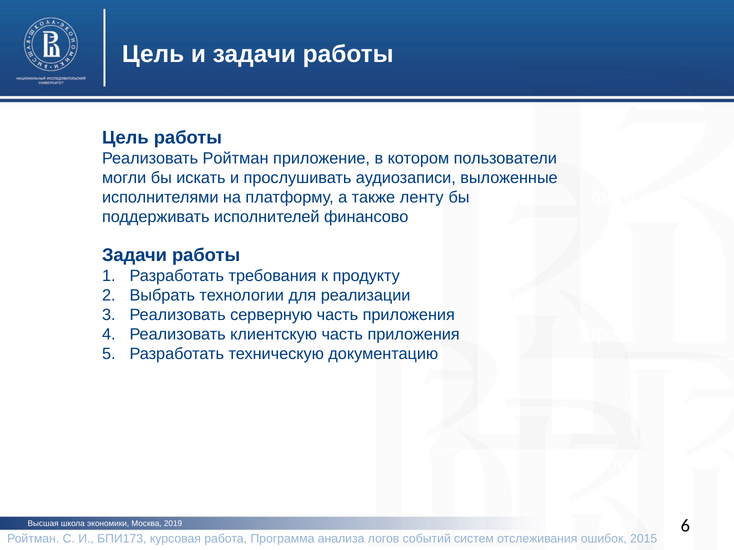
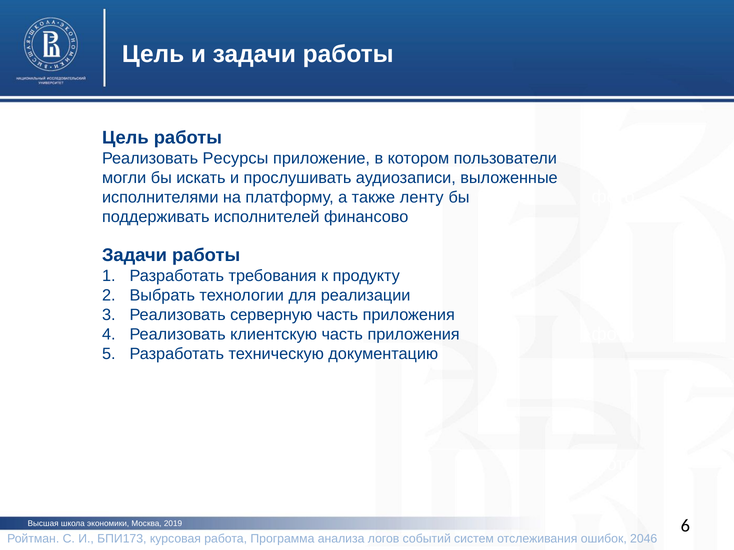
Реализовать Ройтман: Ройтман -> Ресурсы
2015: 2015 -> 2046
